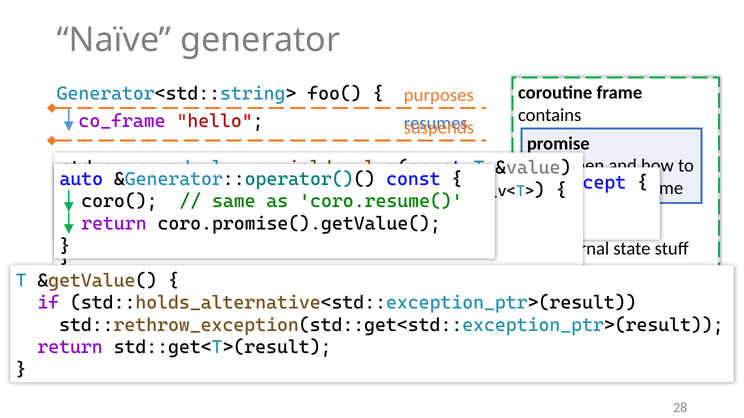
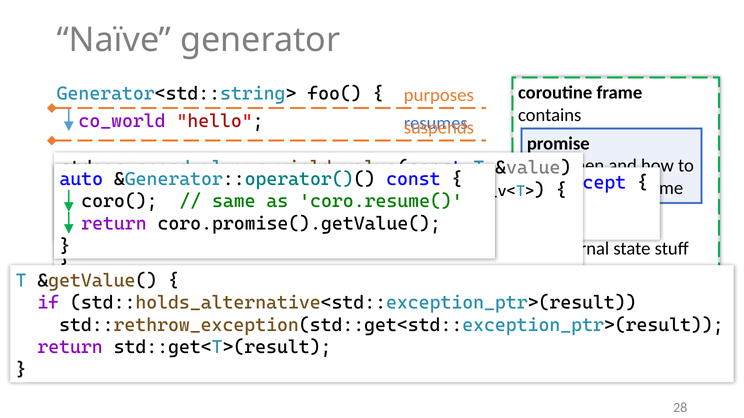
co_frame: co_frame -> co_world
